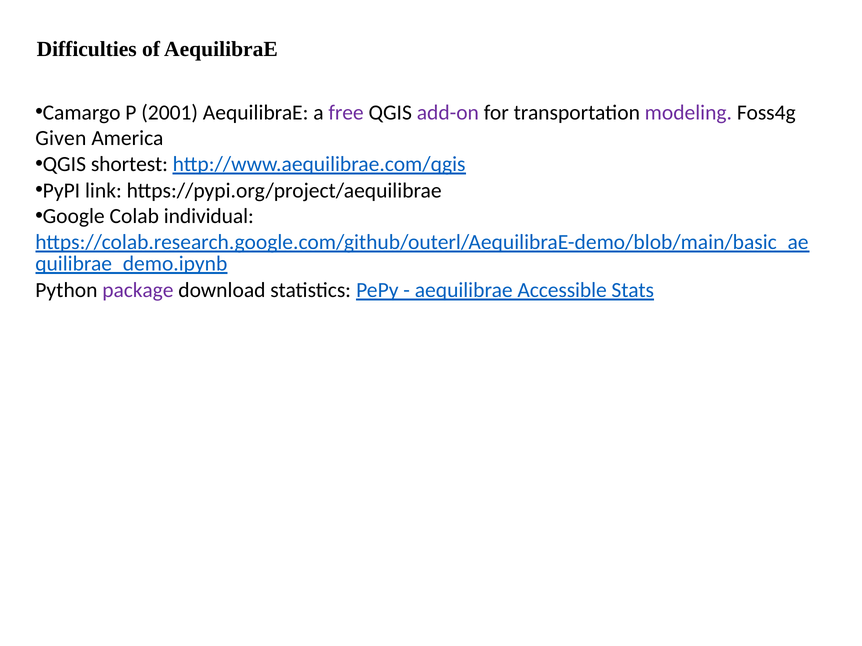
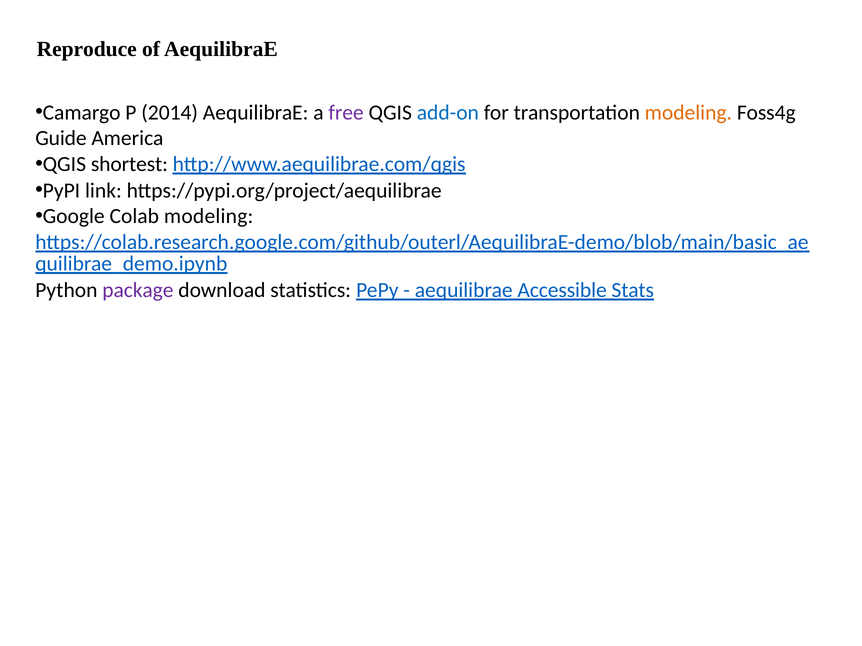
Difficulties: Difficulties -> Reproduce
2001: 2001 -> 2014
add-on colour: purple -> blue
modeling at (688, 113) colour: purple -> orange
Given: Given -> Guide
Colab individual: individual -> modeling
